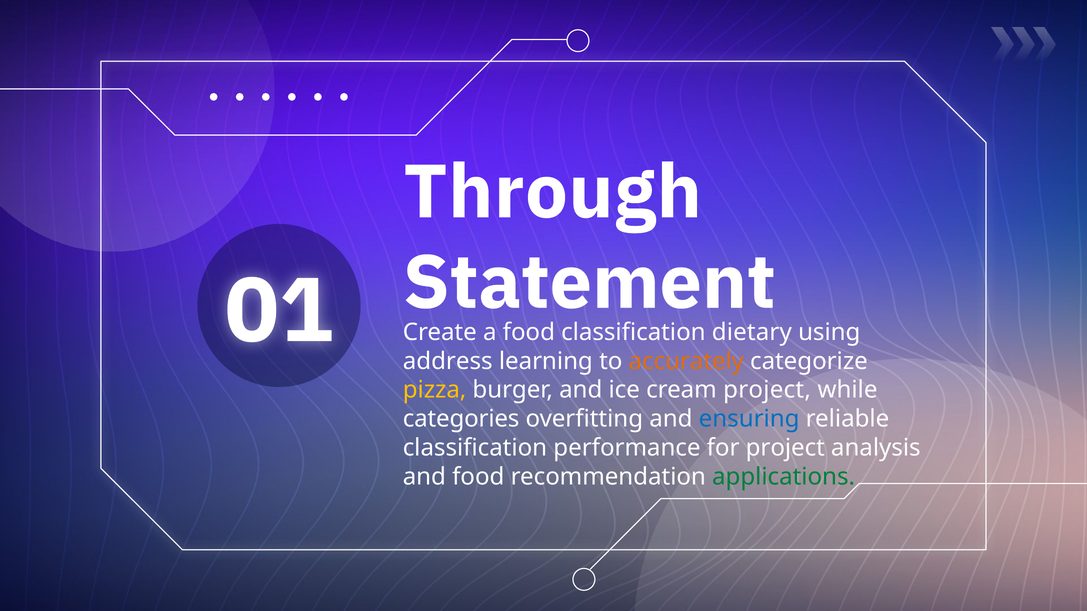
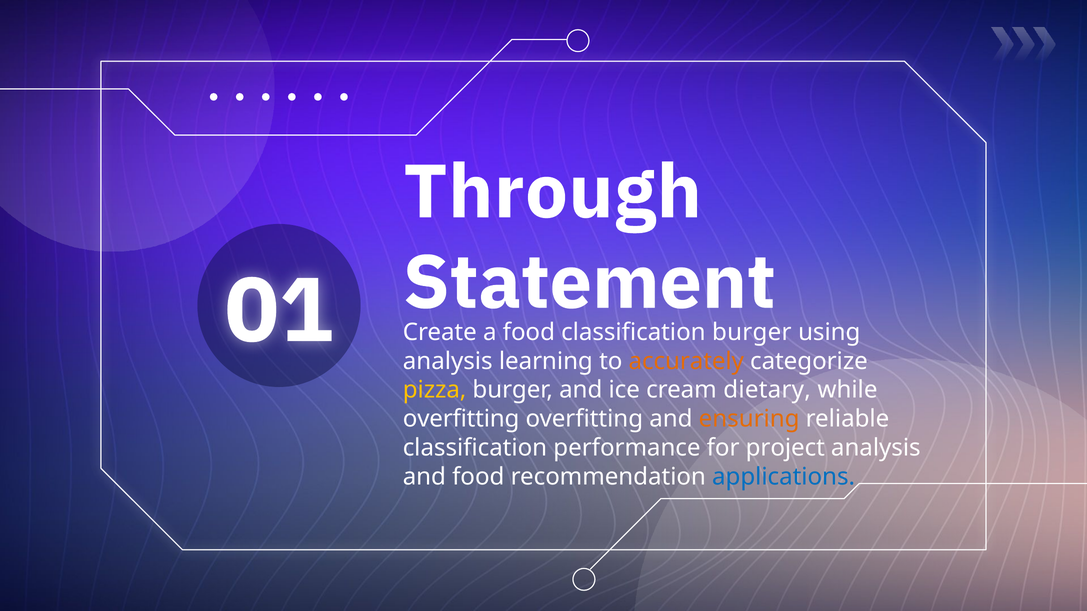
classification dietary: dietary -> burger
address at (448, 361): address -> analysis
cream project: project -> dietary
categories at (461, 419): categories -> overfitting
ensuring colour: blue -> orange
applications colour: green -> blue
